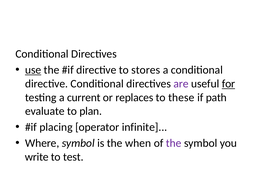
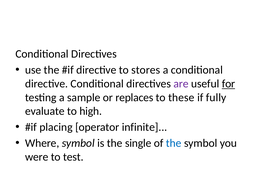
use underline: present -> none
current: current -> sample
path: path -> fully
plan: plan -> high
when: when -> single
the at (174, 143) colour: purple -> blue
write: write -> were
